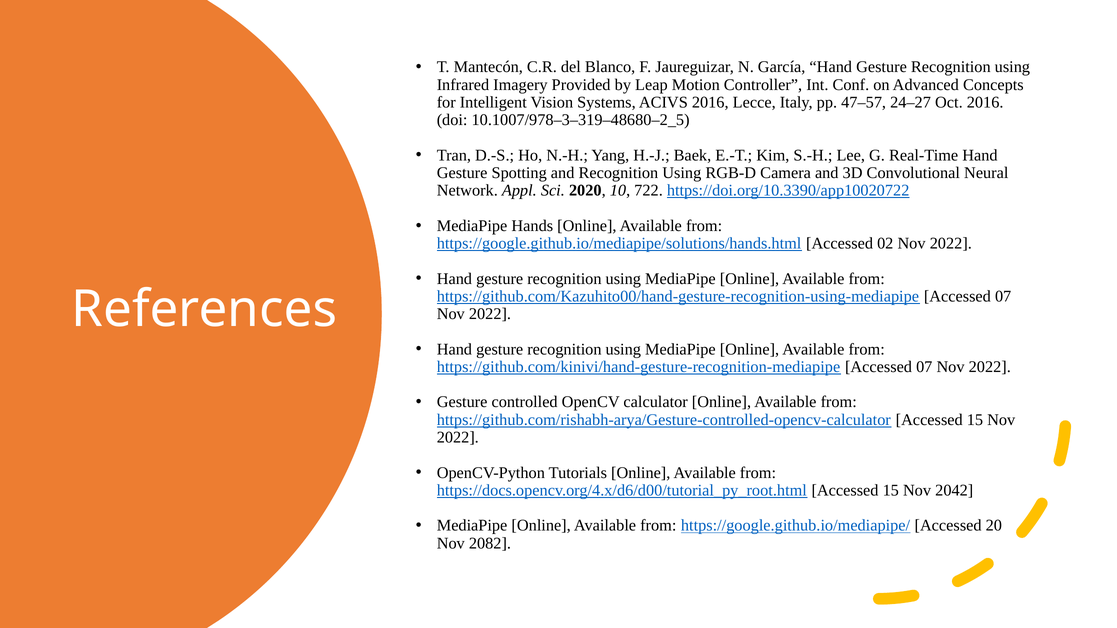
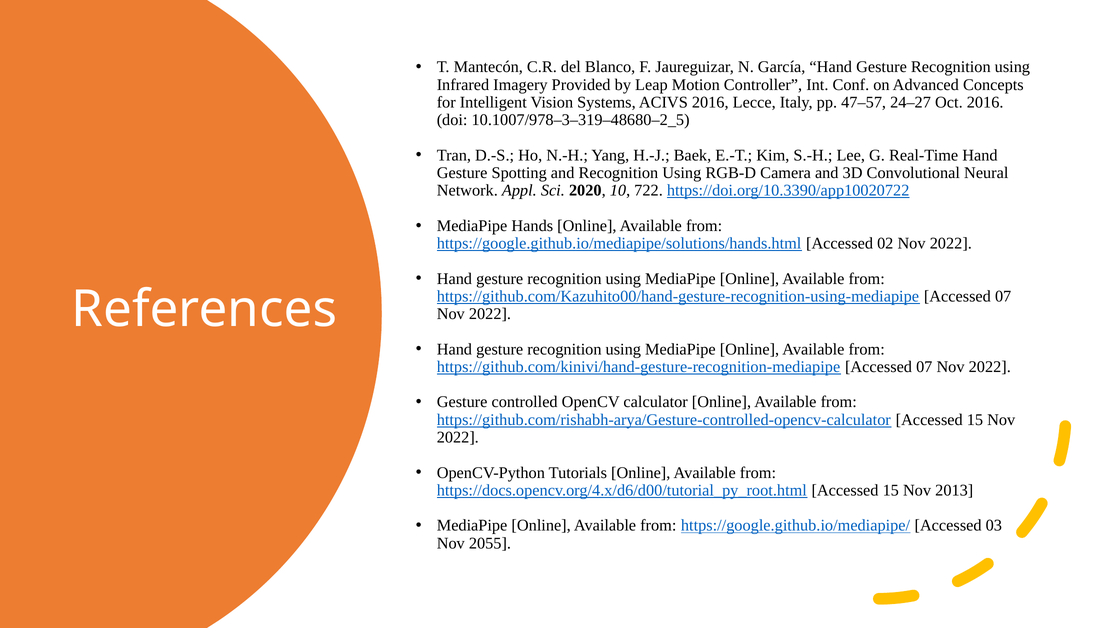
2042: 2042 -> 2013
20: 20 -> 03
2082: 2082 -> 2055
